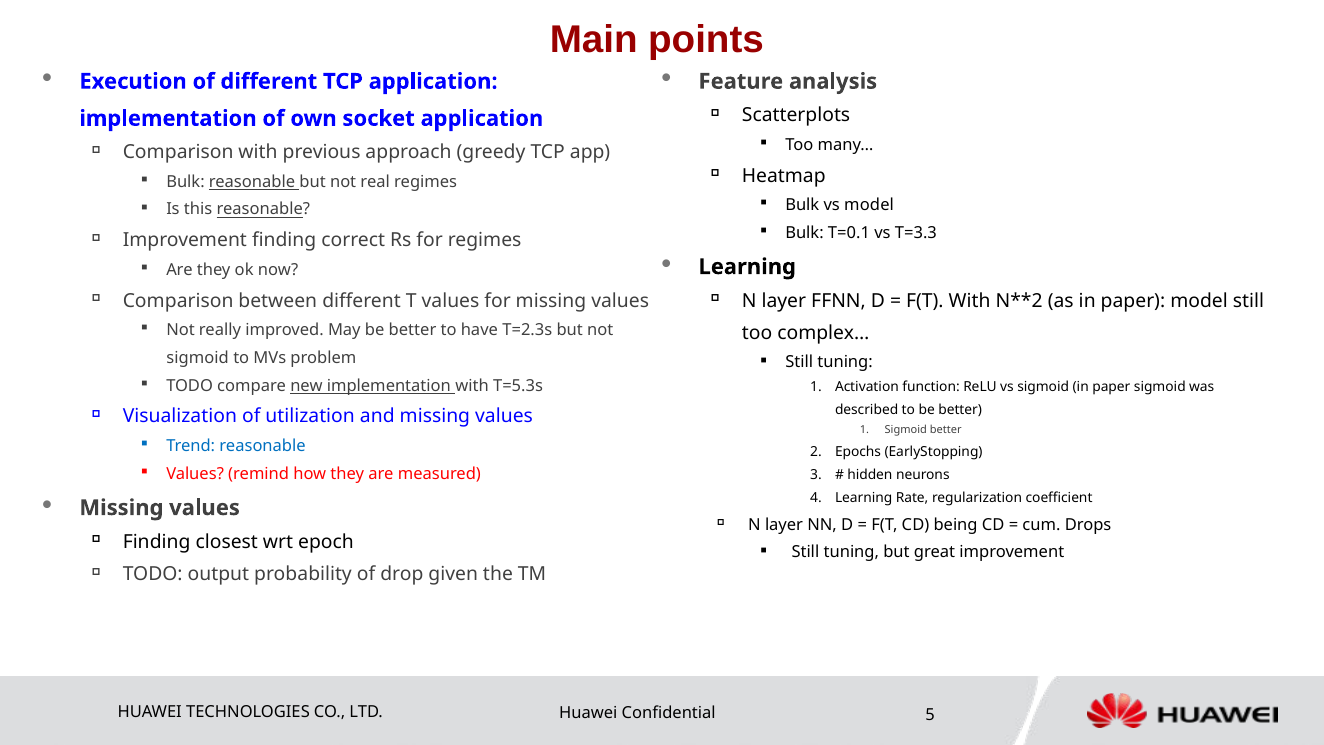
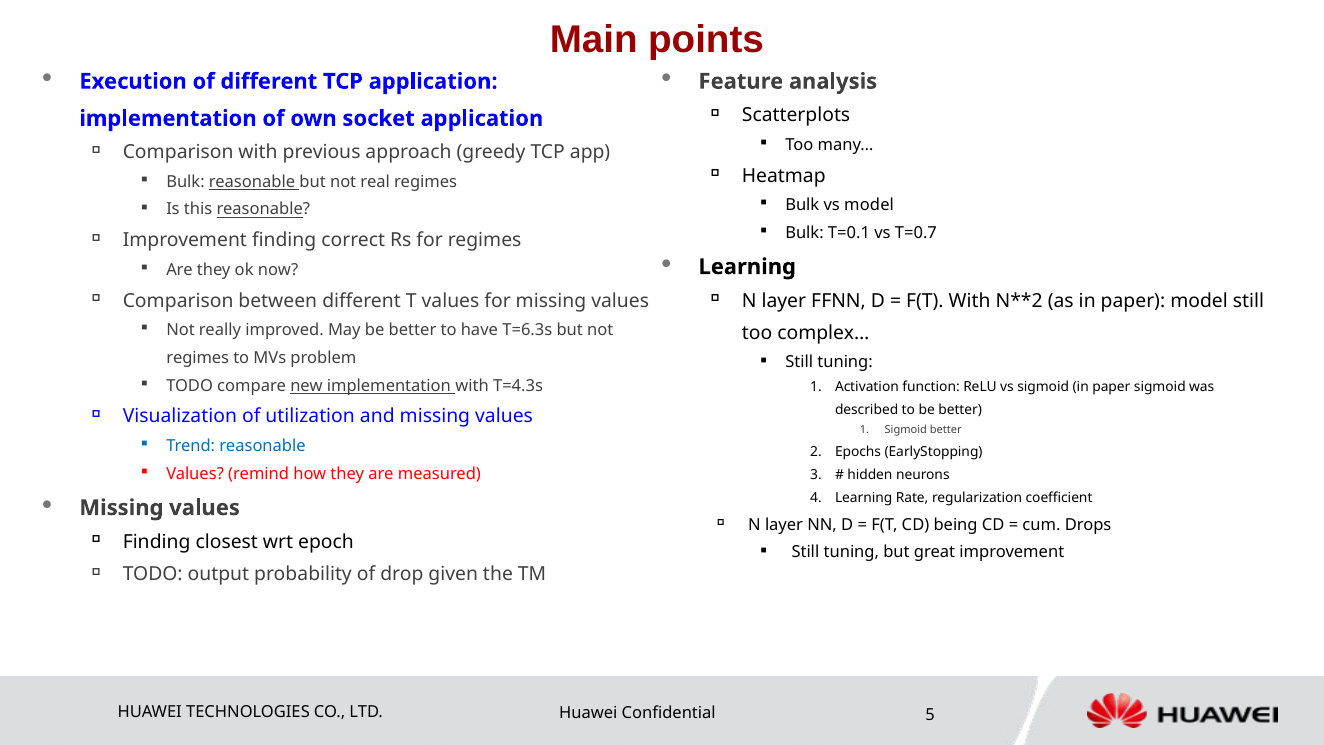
T=3.3: T=3.3 -> T=0.7
T=2.3s: T=2.3s -> T=6.3s
sigmoid at (198, 358): sigmoid -> regimes
T=5.3s: T=5.3s -> T=4.3s
